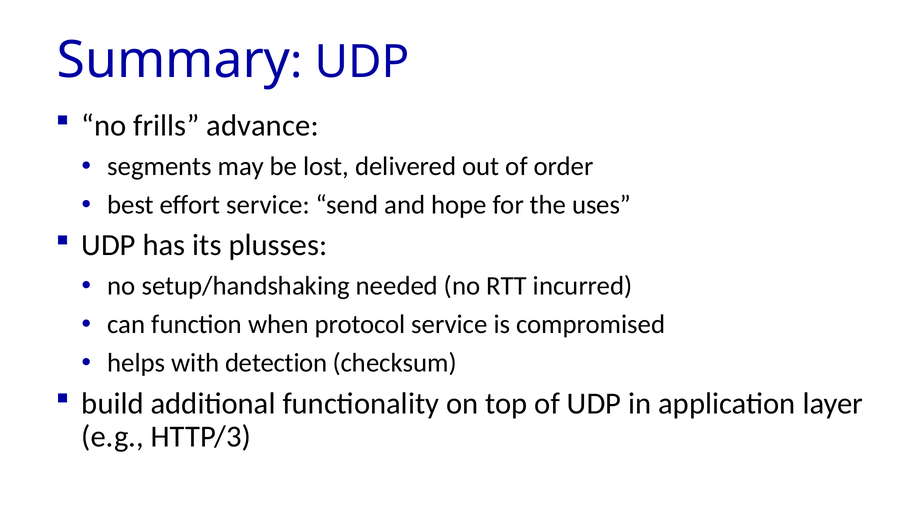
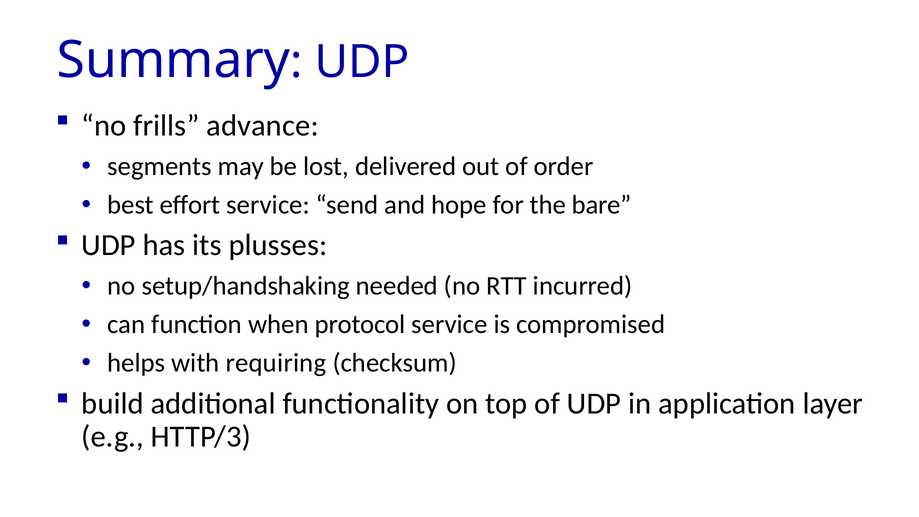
uses: uses -> bare
detection: detection -> requiring
